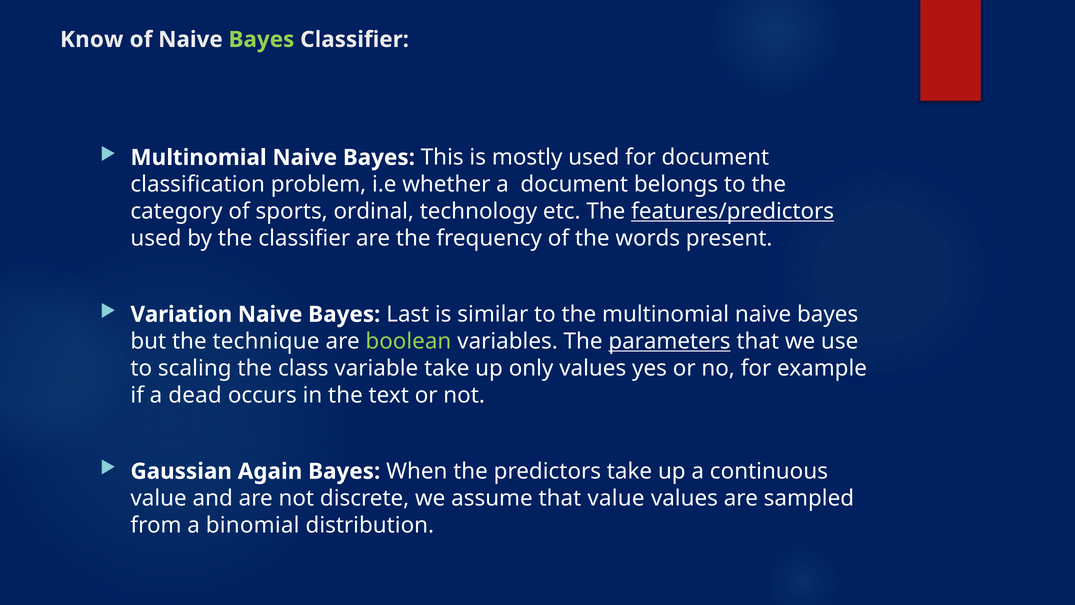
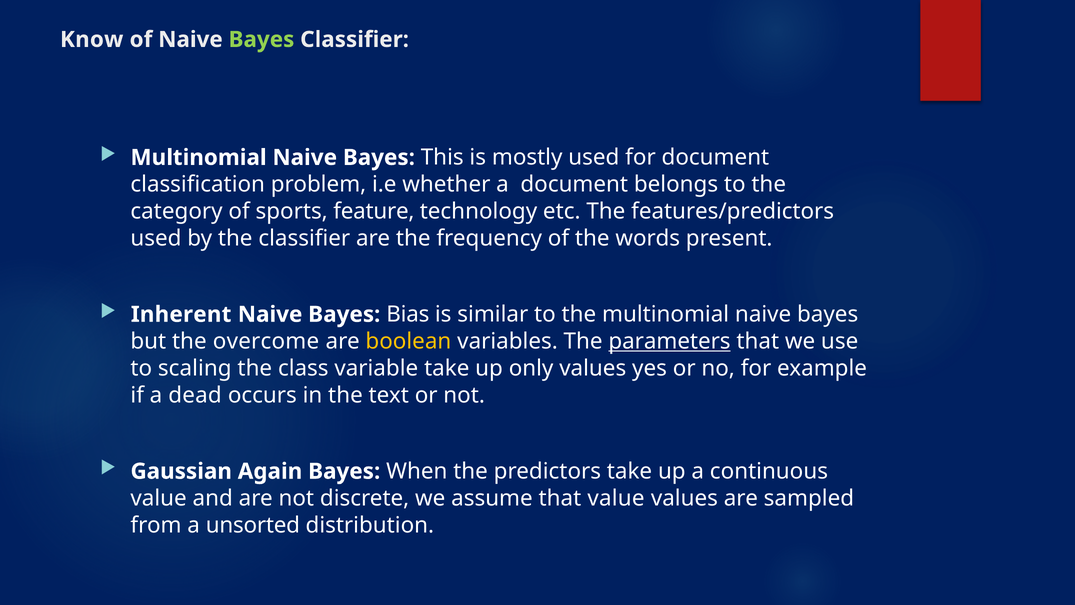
ordinal: ordinal -> feature
features/predictors underline: present -> none
Variation: Variation -> Inherent
Last: Last -> Bias
technique: technique -> overcome
boolean colour: light green -> yellow
binomial: binomial -> unsorted
